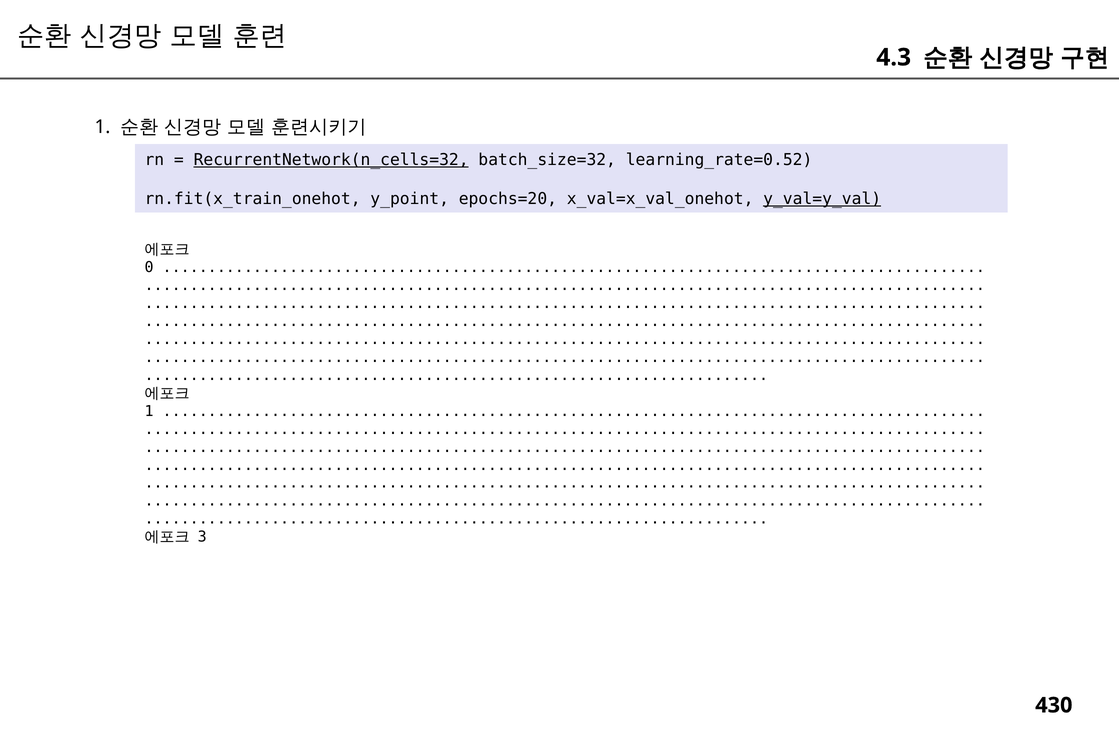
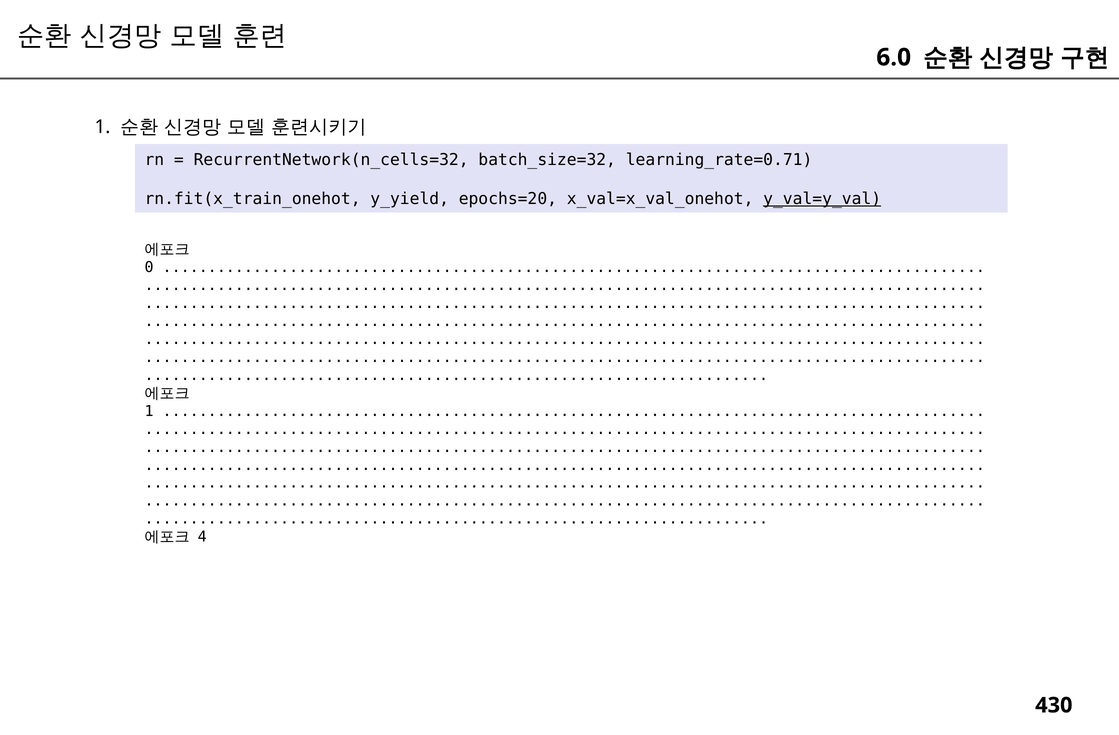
4.3: 4.3 -> 6.0
RecurrentNetwork(n_cells=32 underline: present -> none
learning_rate=0.52: learning_rate=0.52 -> learning_rate=0.71
y_point: y_point -> y_yield
3: 3 -> 4
